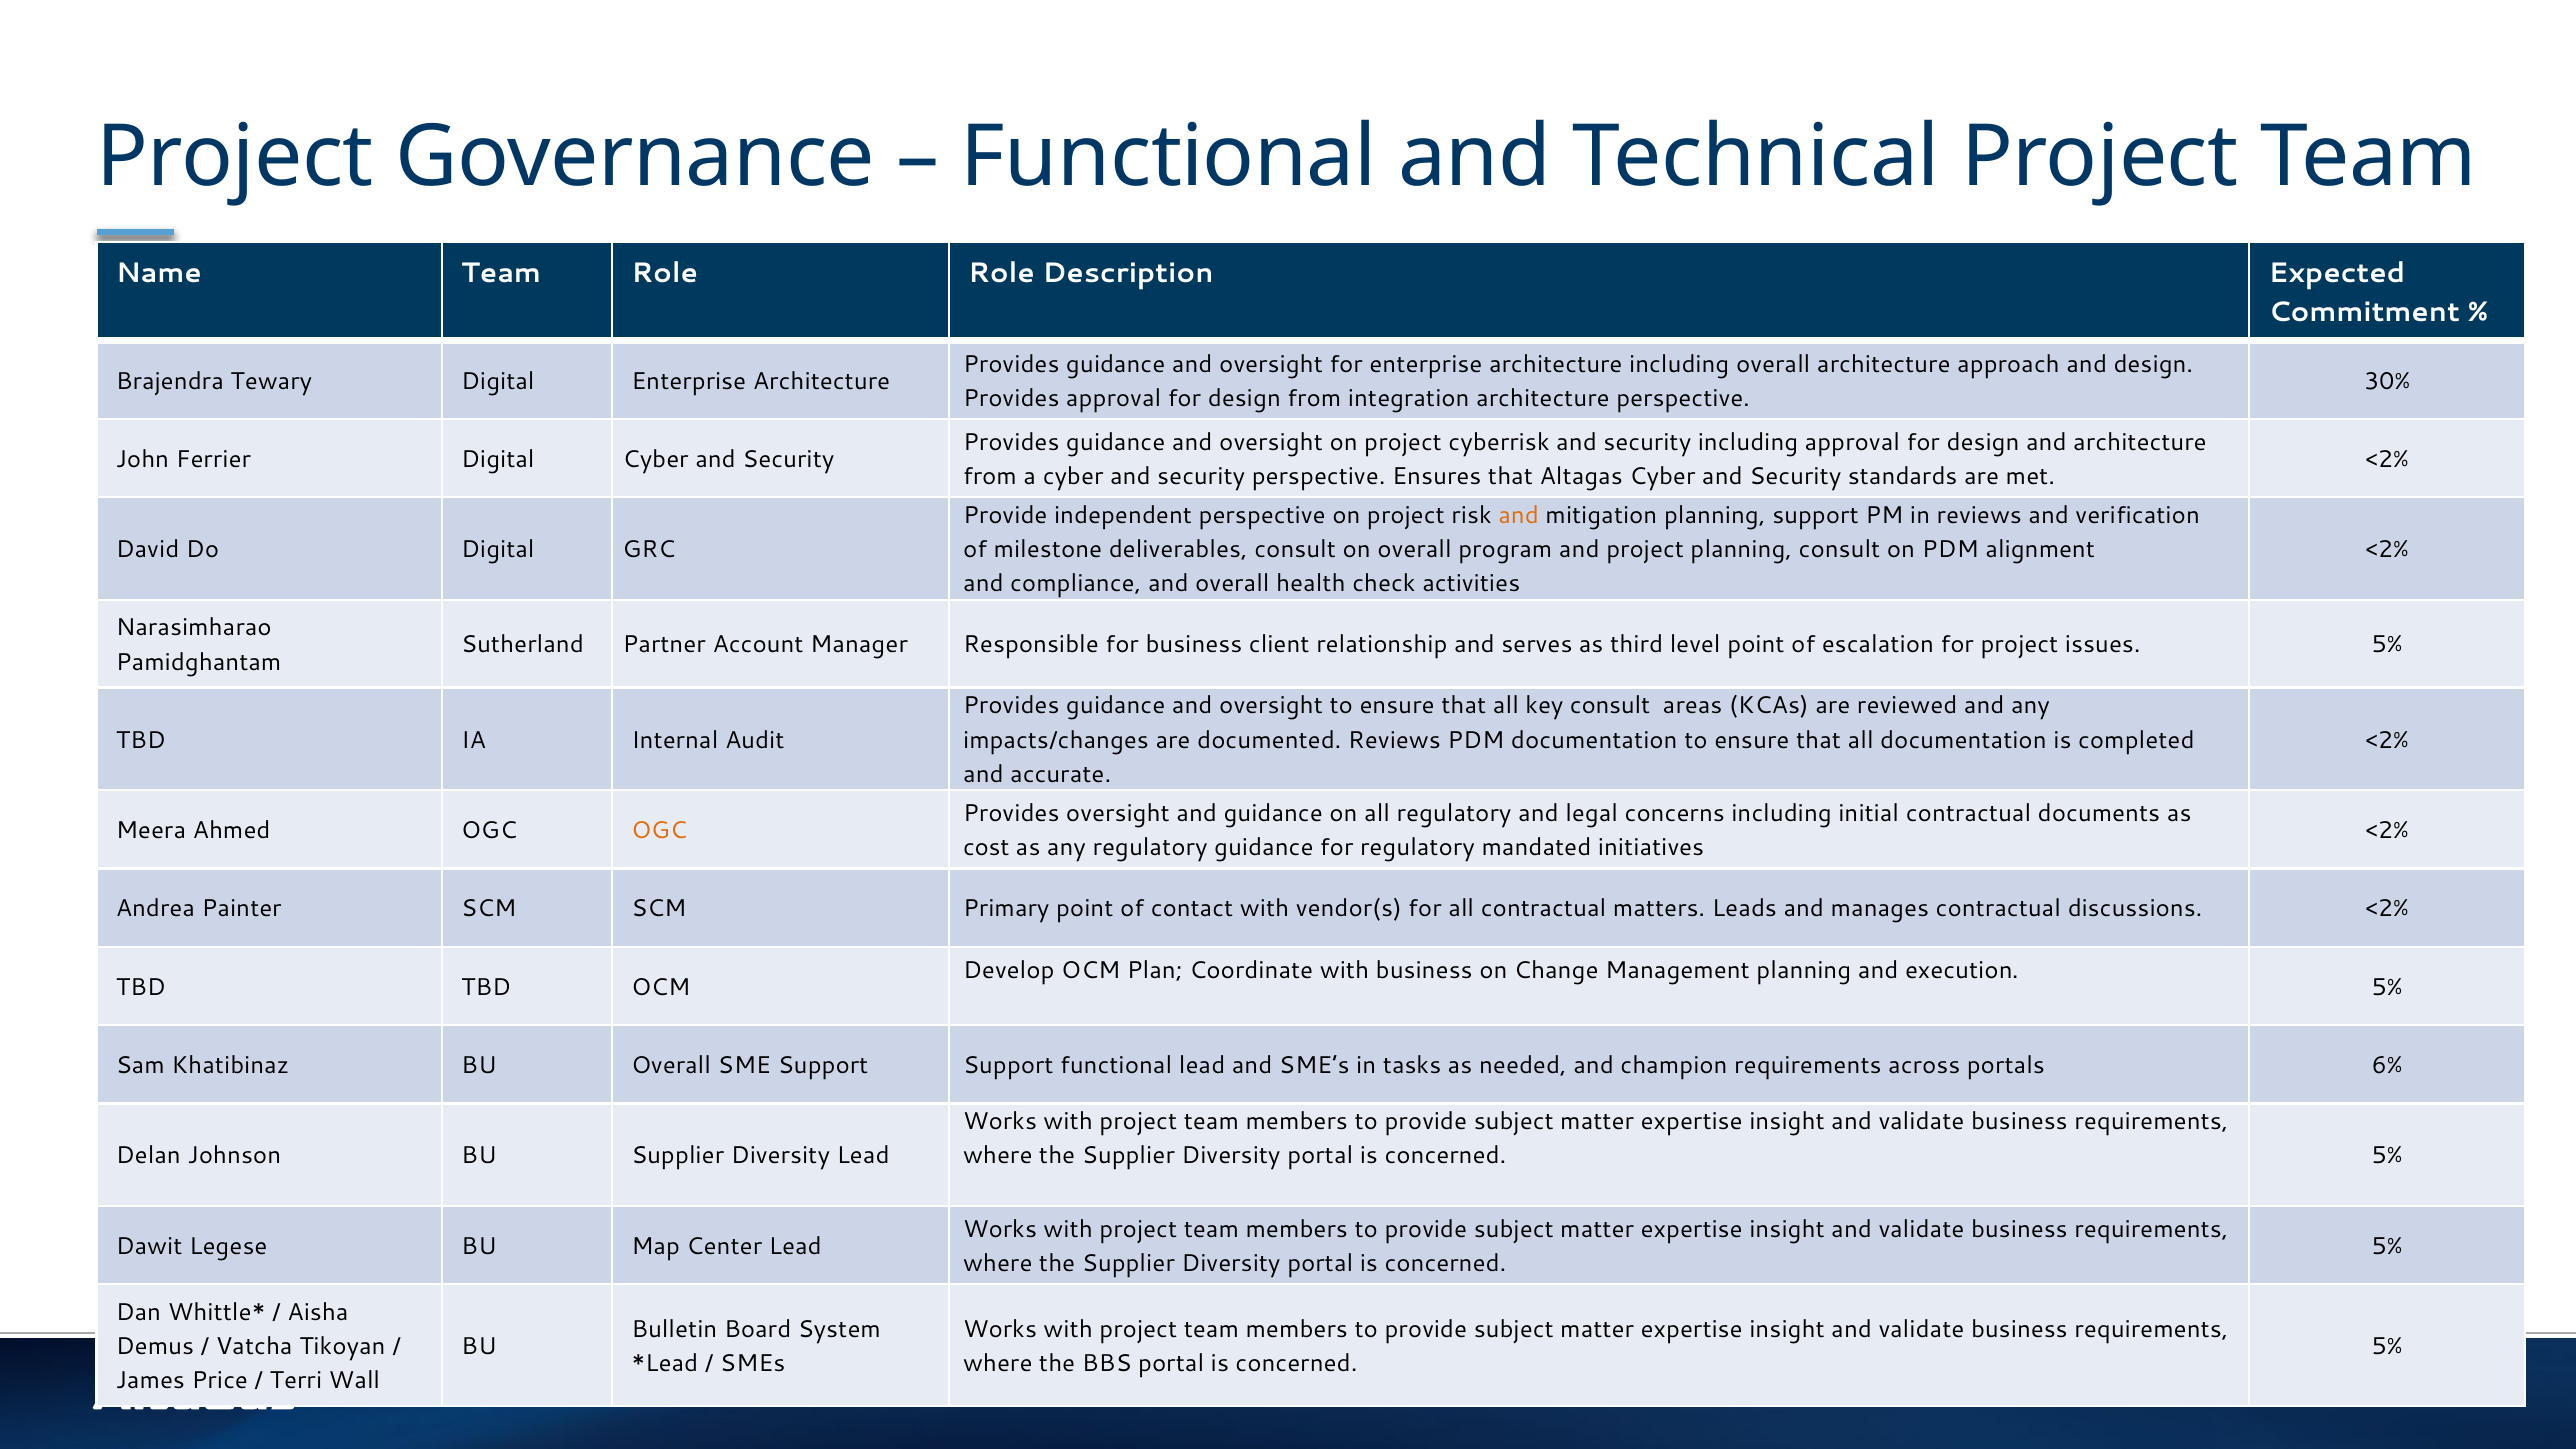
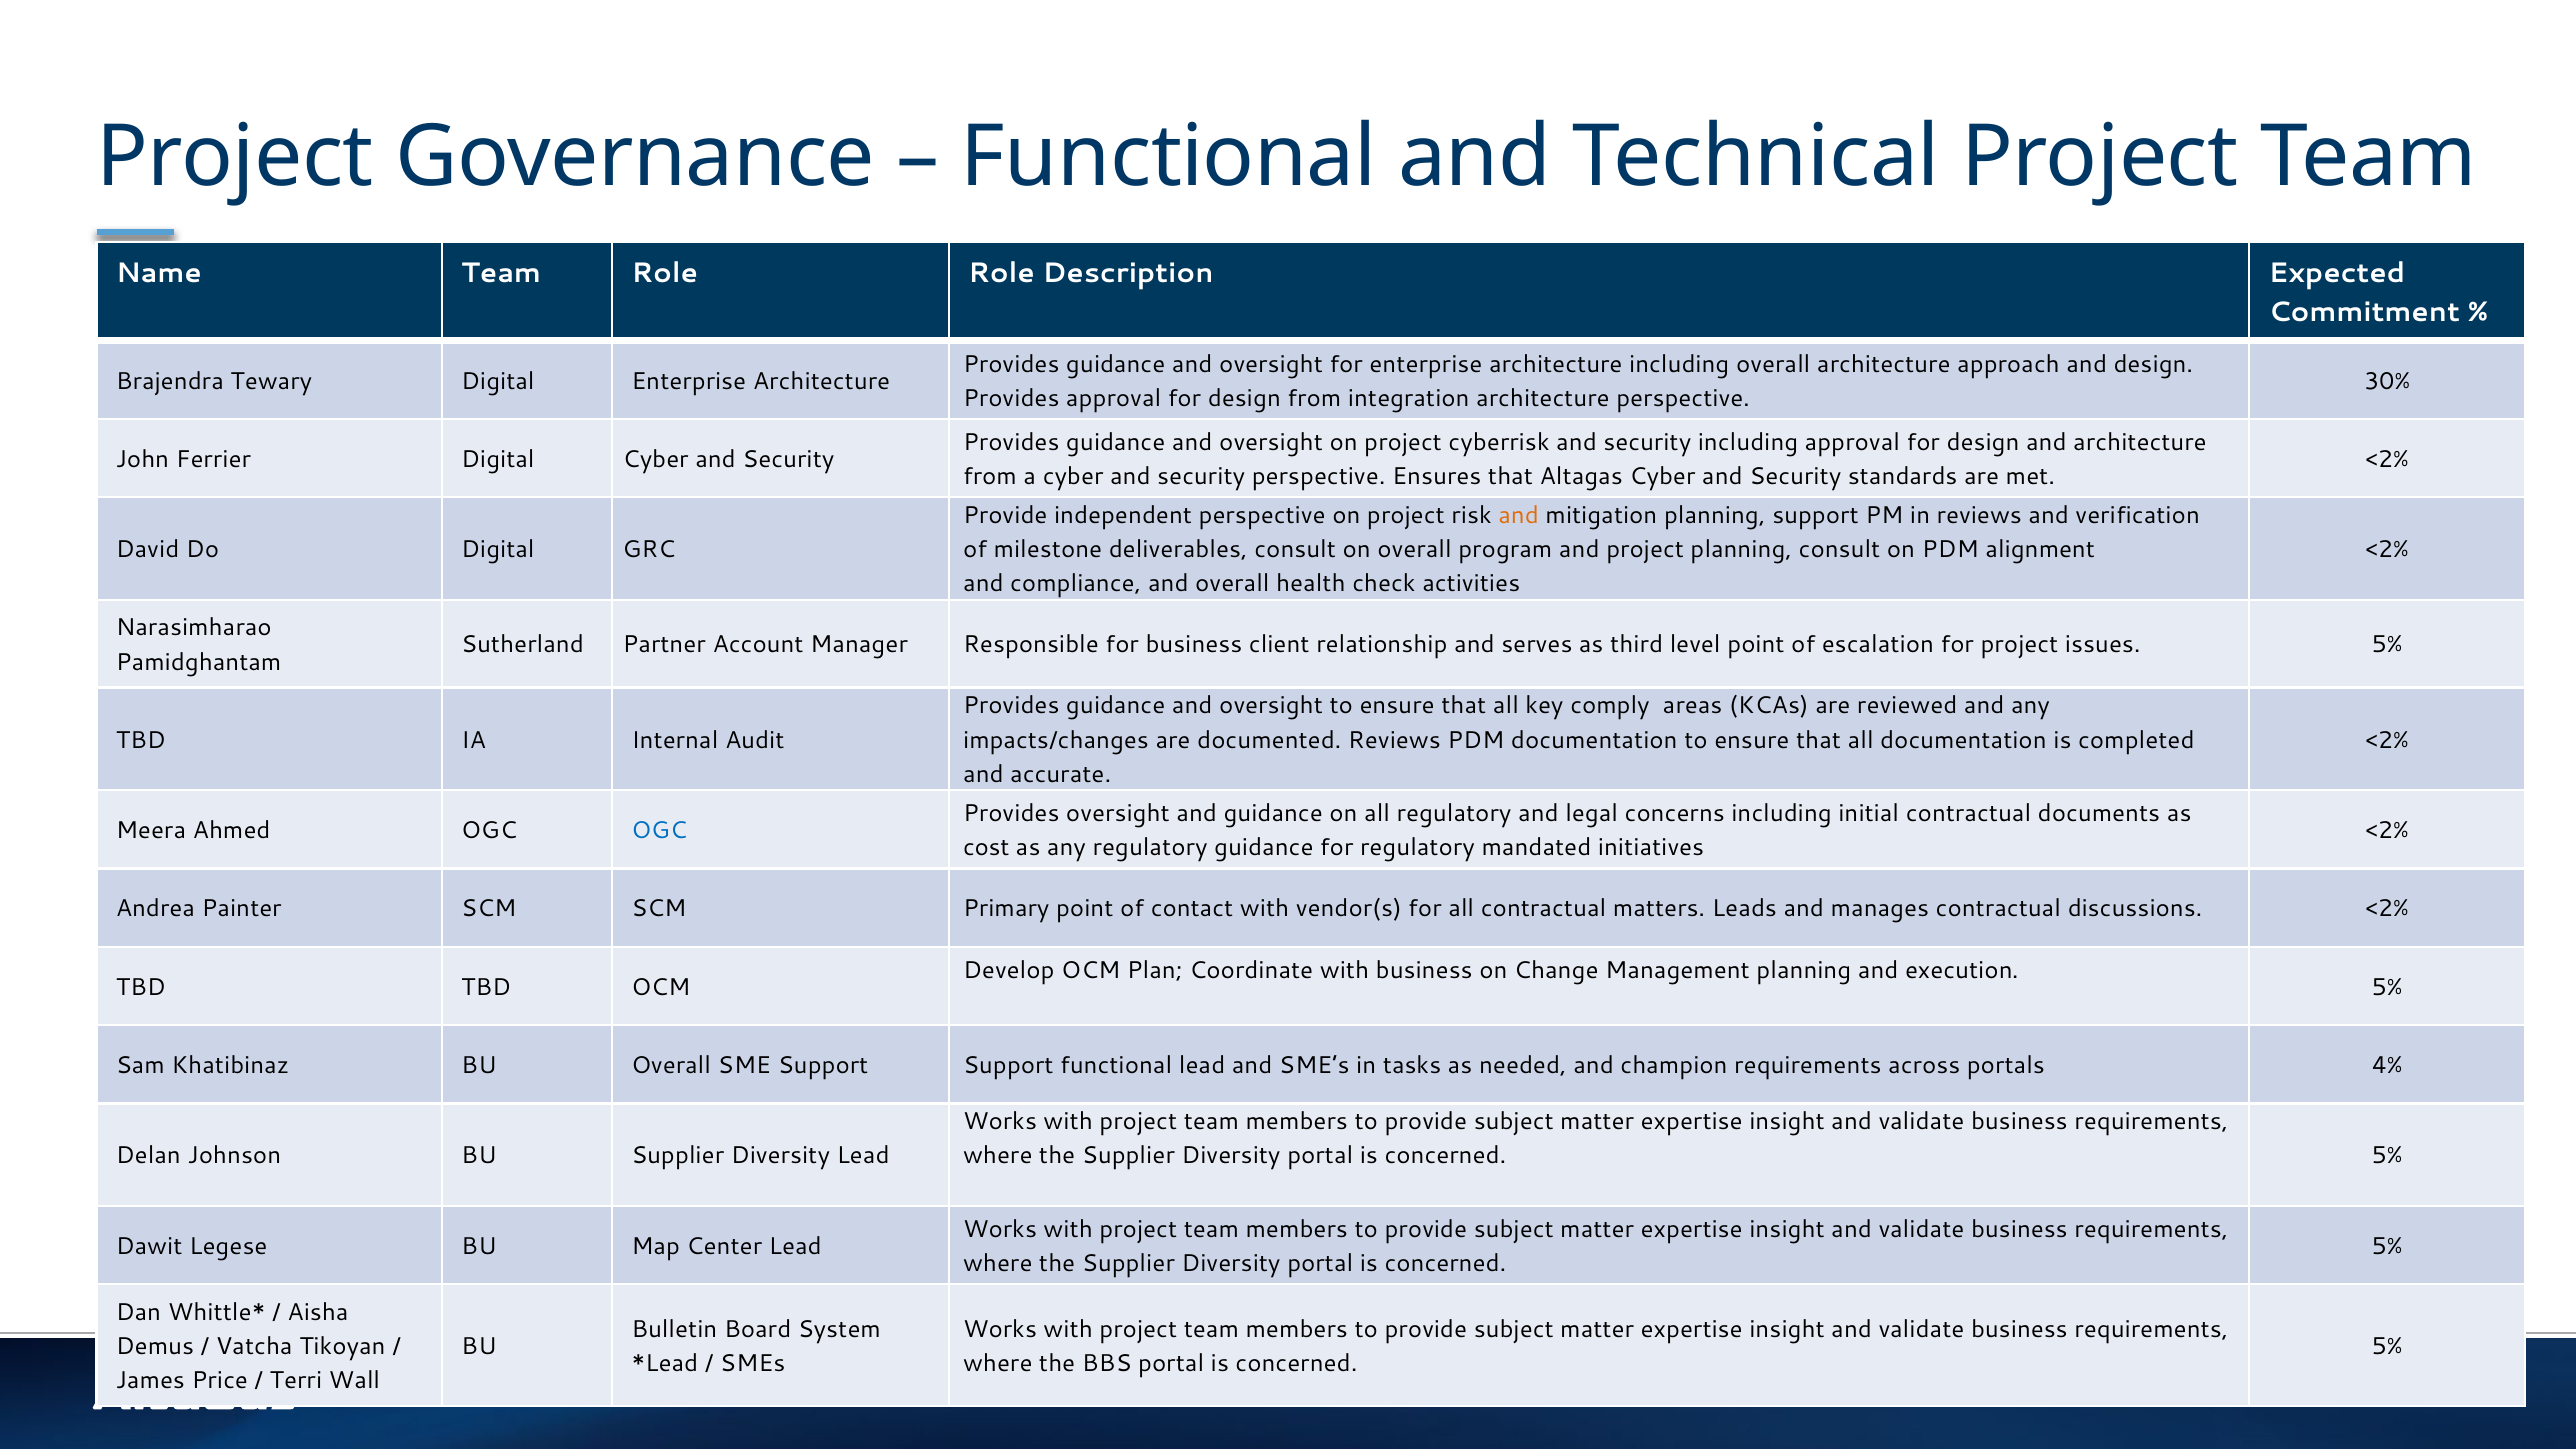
key consult: consult -> comply
OGC at (659, 831) colour: orange -> blue
6%: 6% -> 4%
